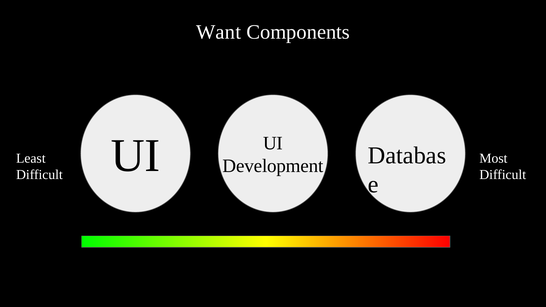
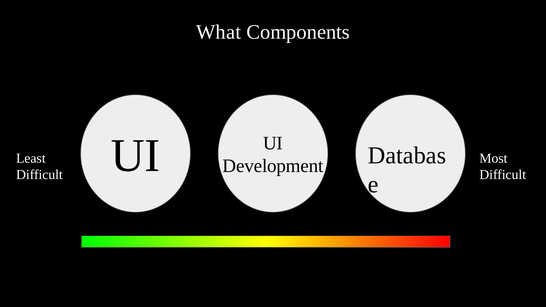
Want: Want -> What
